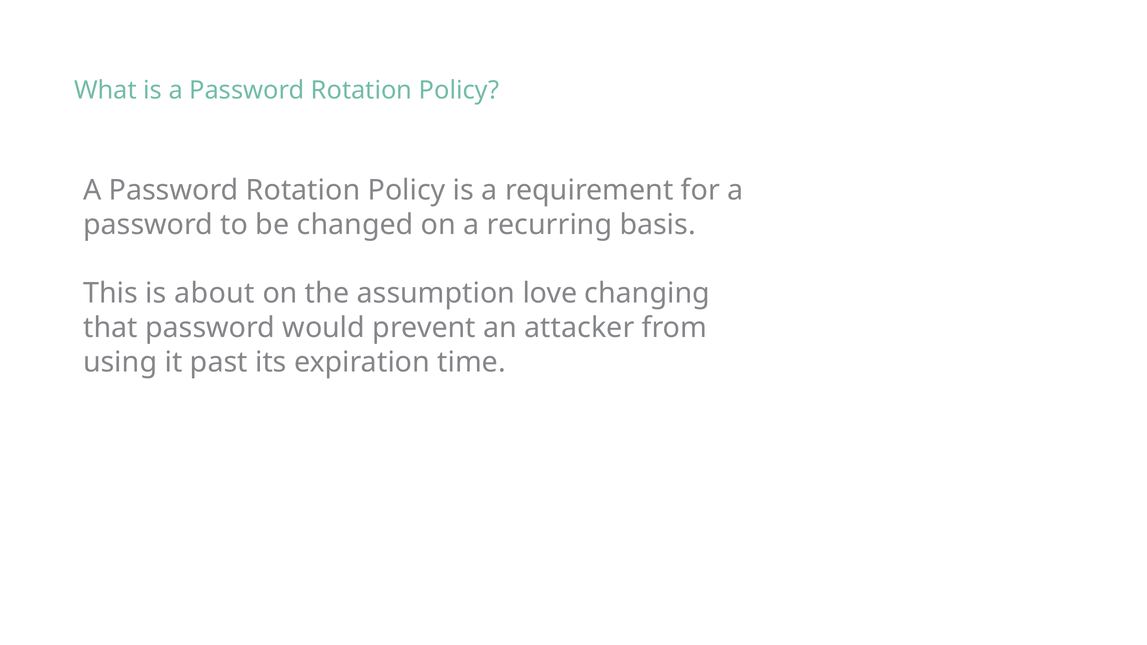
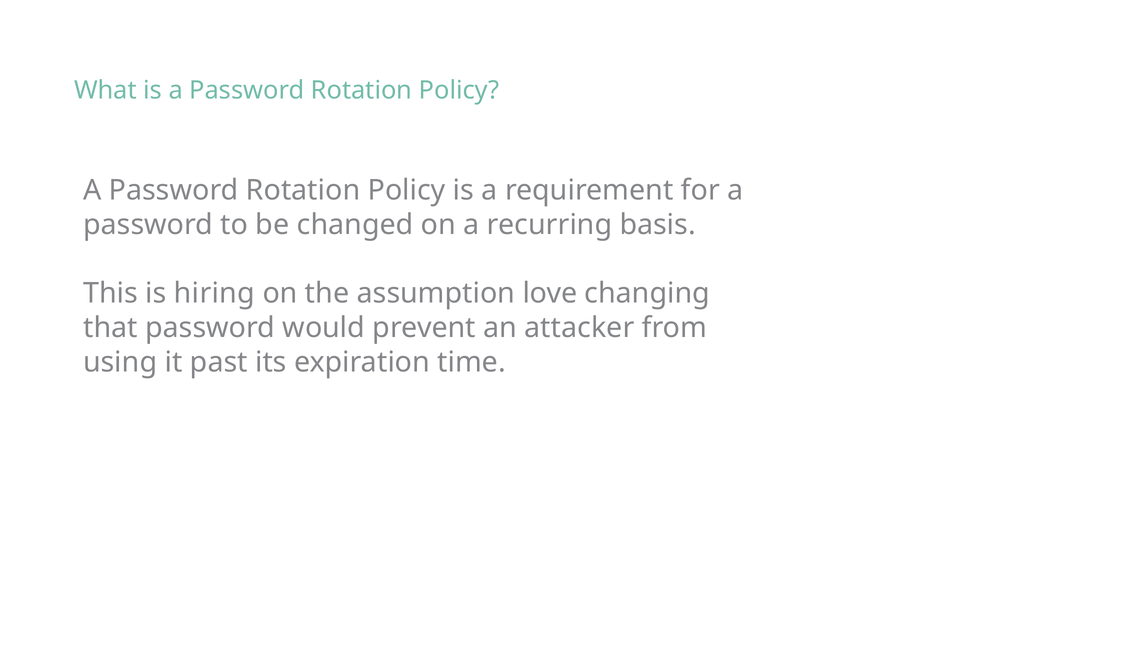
about: about -> hiring
